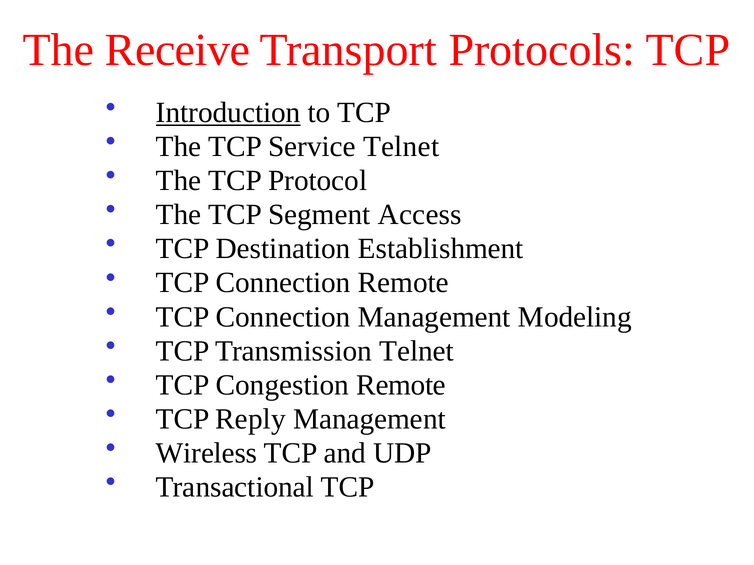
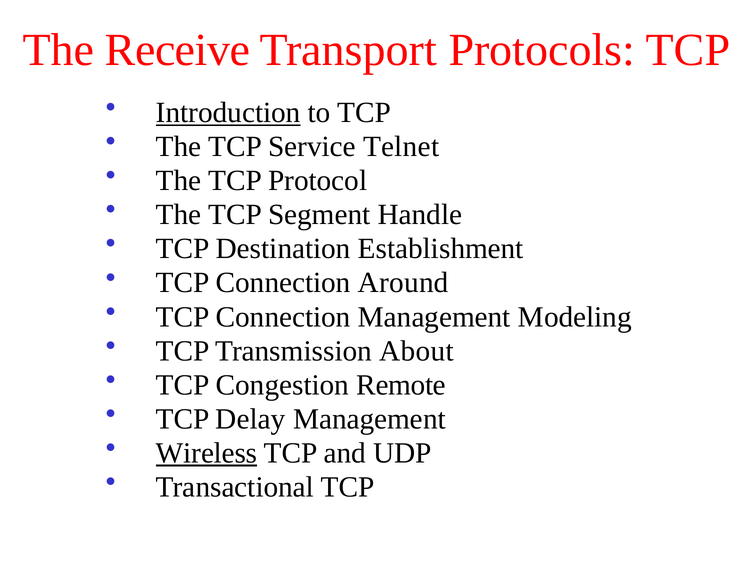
Access: Access -> Handle
Connection Remote: Remote -> Around
Transmission Telnet: Telnet -> About
Reply: Reply -> Delay
Wireless underline: none -> present
